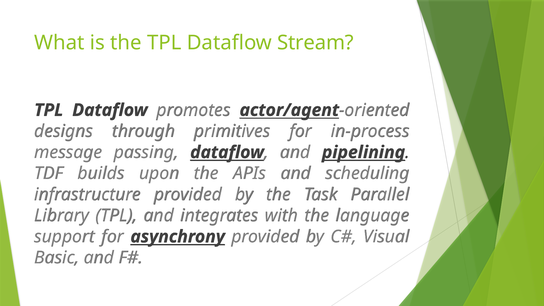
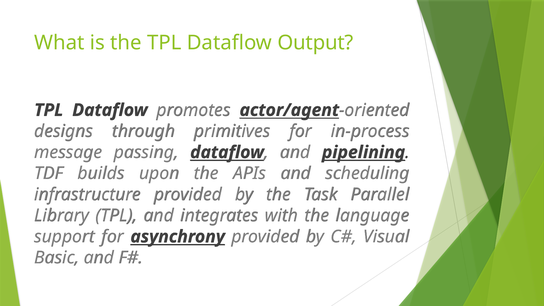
Stream: Stream -> Output
